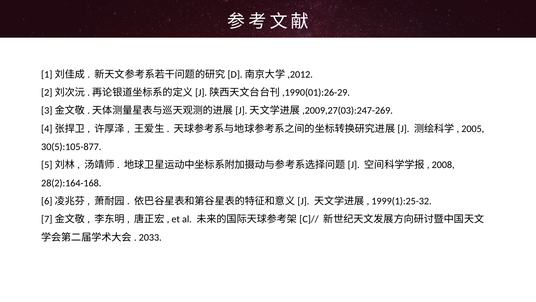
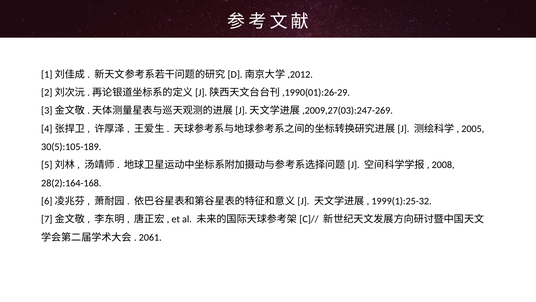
30(5):105-877: 30(5):105-877 -> 30(5):105-189
2033: 2033 -> 2061
